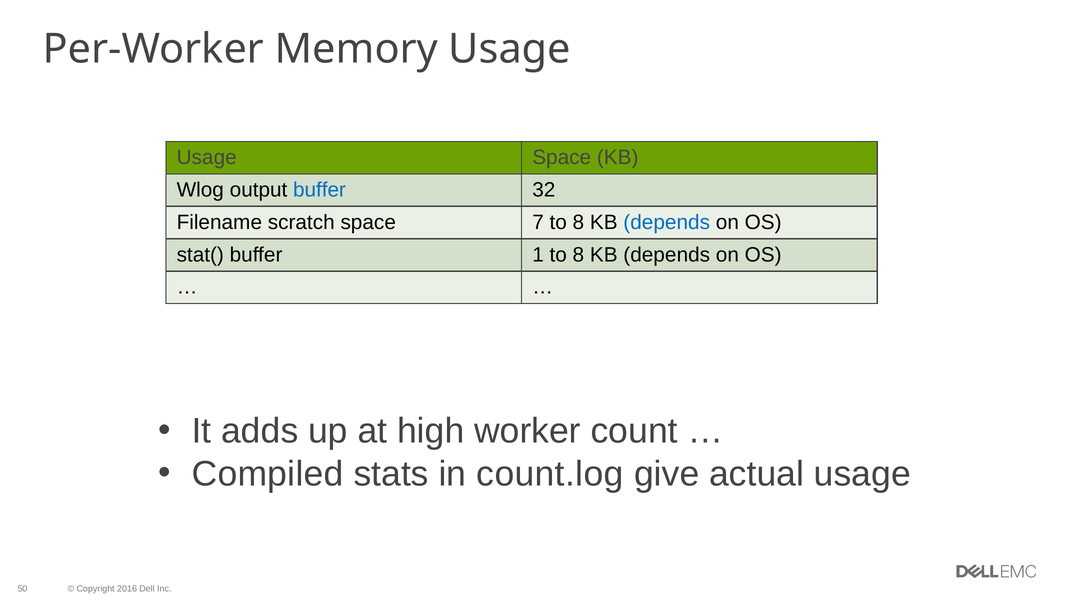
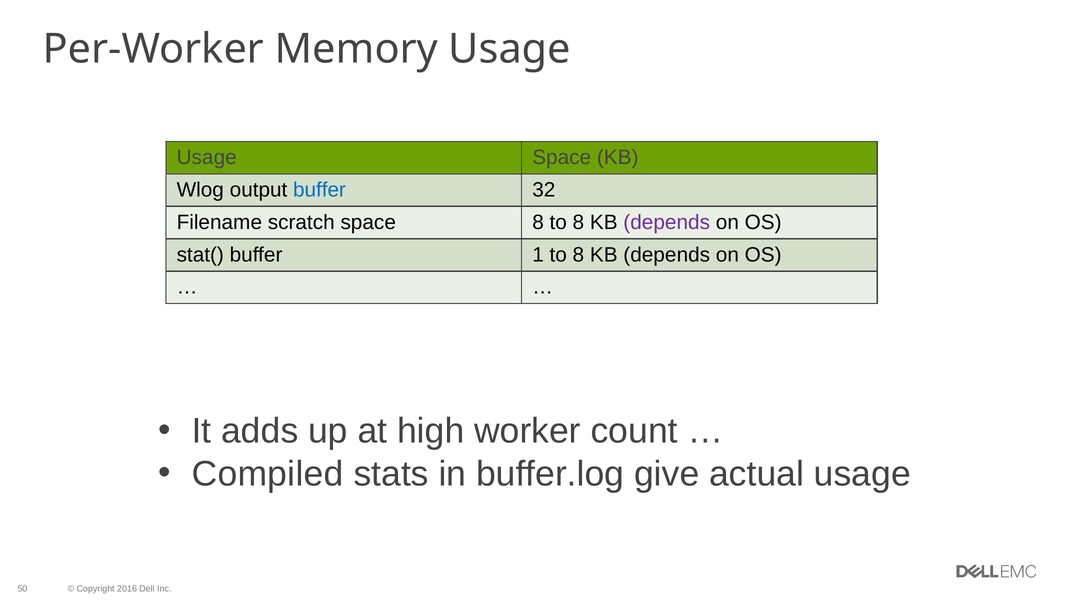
space 7: 7 -> 8
depends at (667, 222) colour: blue -> purple
count.log: count.log -> buffer.log
